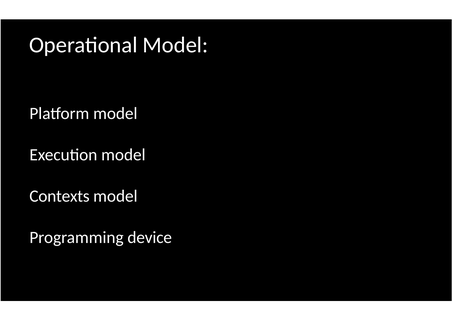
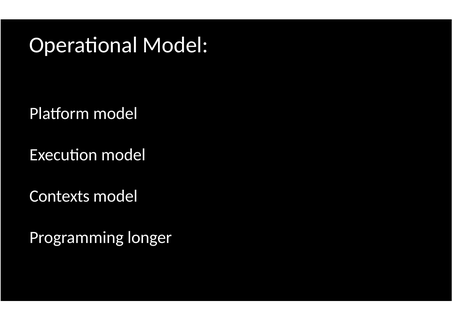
device: device -> longer
